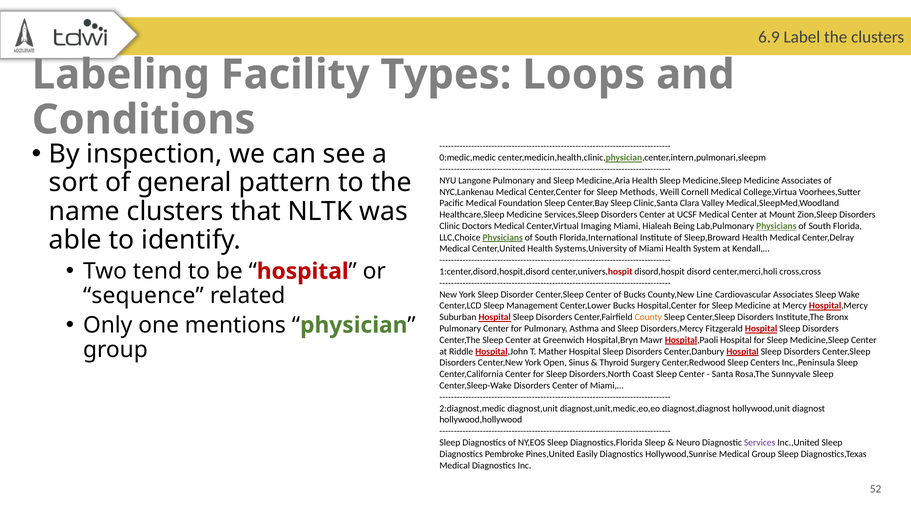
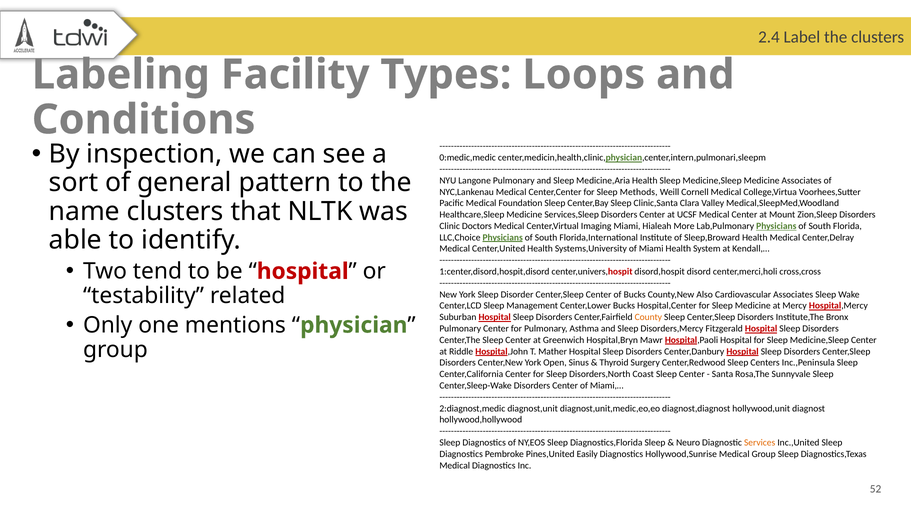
6.9: 6.9 -> 2.4
Being: Being -> More
sequence: sequence -> testability
Line: Line -> Also
Services colour: purple -> orange
